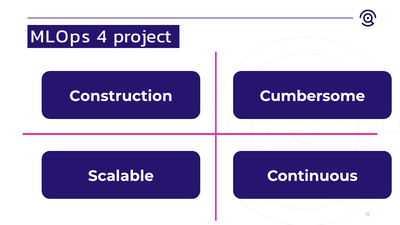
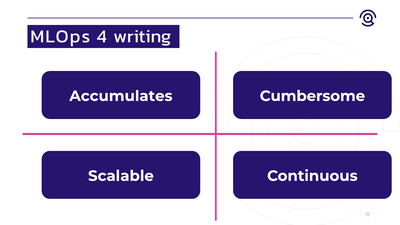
project: project -> writing
Construction: Construction -> Accumulates
